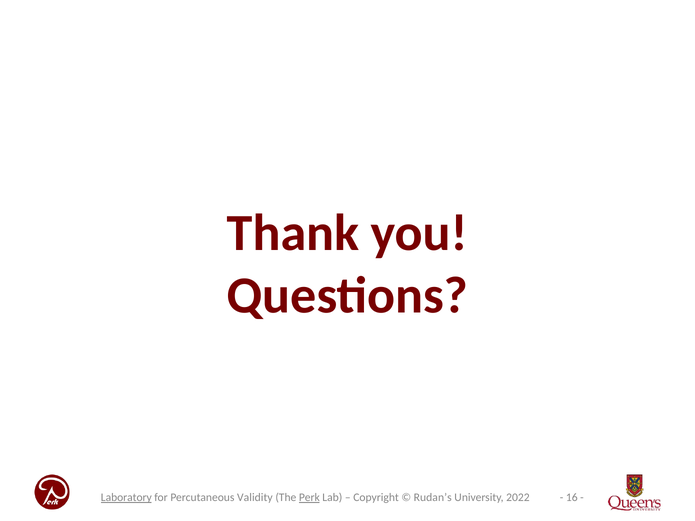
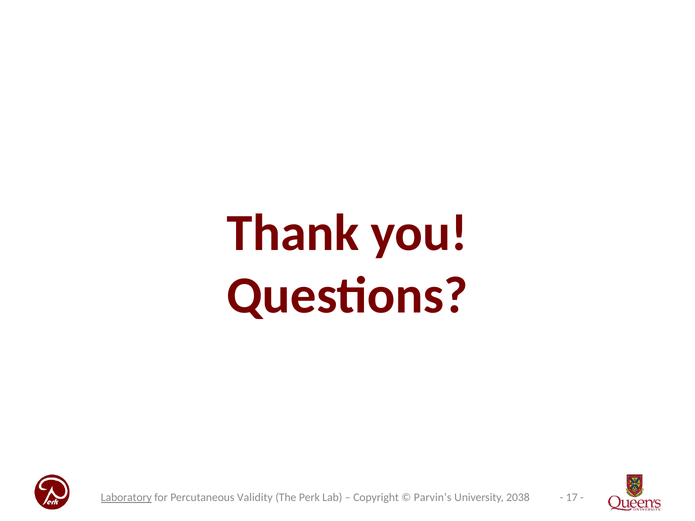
Perk underline: present -> none
Rudan’s: Rudan’s -> Parvin’s
2022: 2022 -> 2038
16: 16 -> 17
